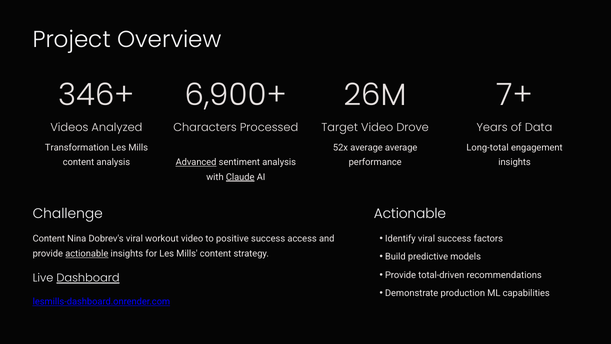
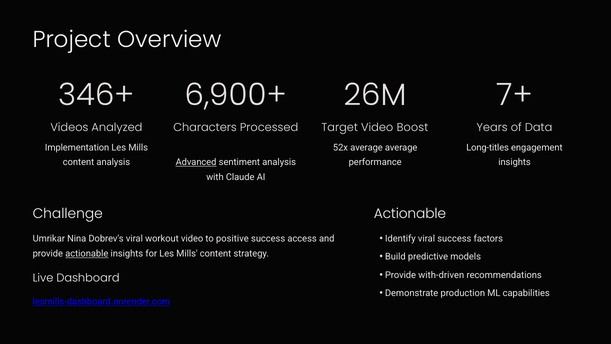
Drove: Drove -> Boost
Transformation: Transformation -> Implementation
Long-total: Long-total -> Long-titles
Claude underline: present -> none
Content at (49, 238): Content -> Umrikar
total-driven: total-driven -> with-driven
Dashboard underline: present -> none
